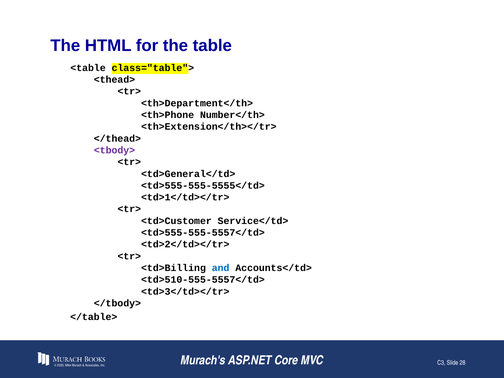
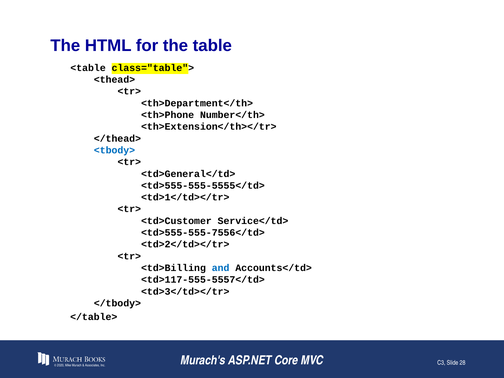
<tbody> colour: purple -> blue
<td>555-555-5557</td>: <td>555-555-5557</td> -> <td>555-555-7556</td>
<td>510-555-5557</td>: <td>510-555-5557</td> -> <td>117-555-5557</td>
